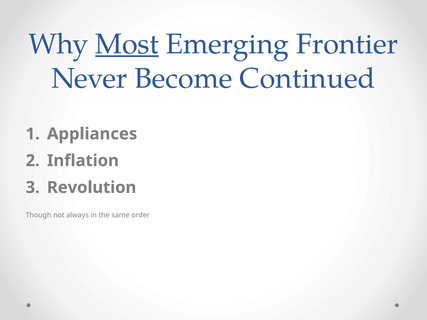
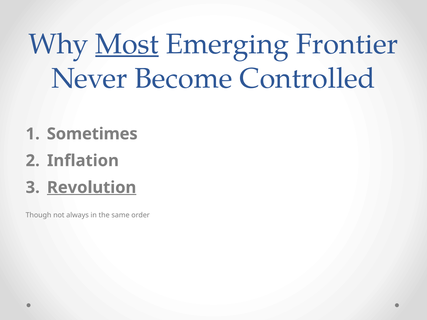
Continued: Continued -> Controlled
Appliances: Appliances -> Sometimes
Revolution underline: none -> present
